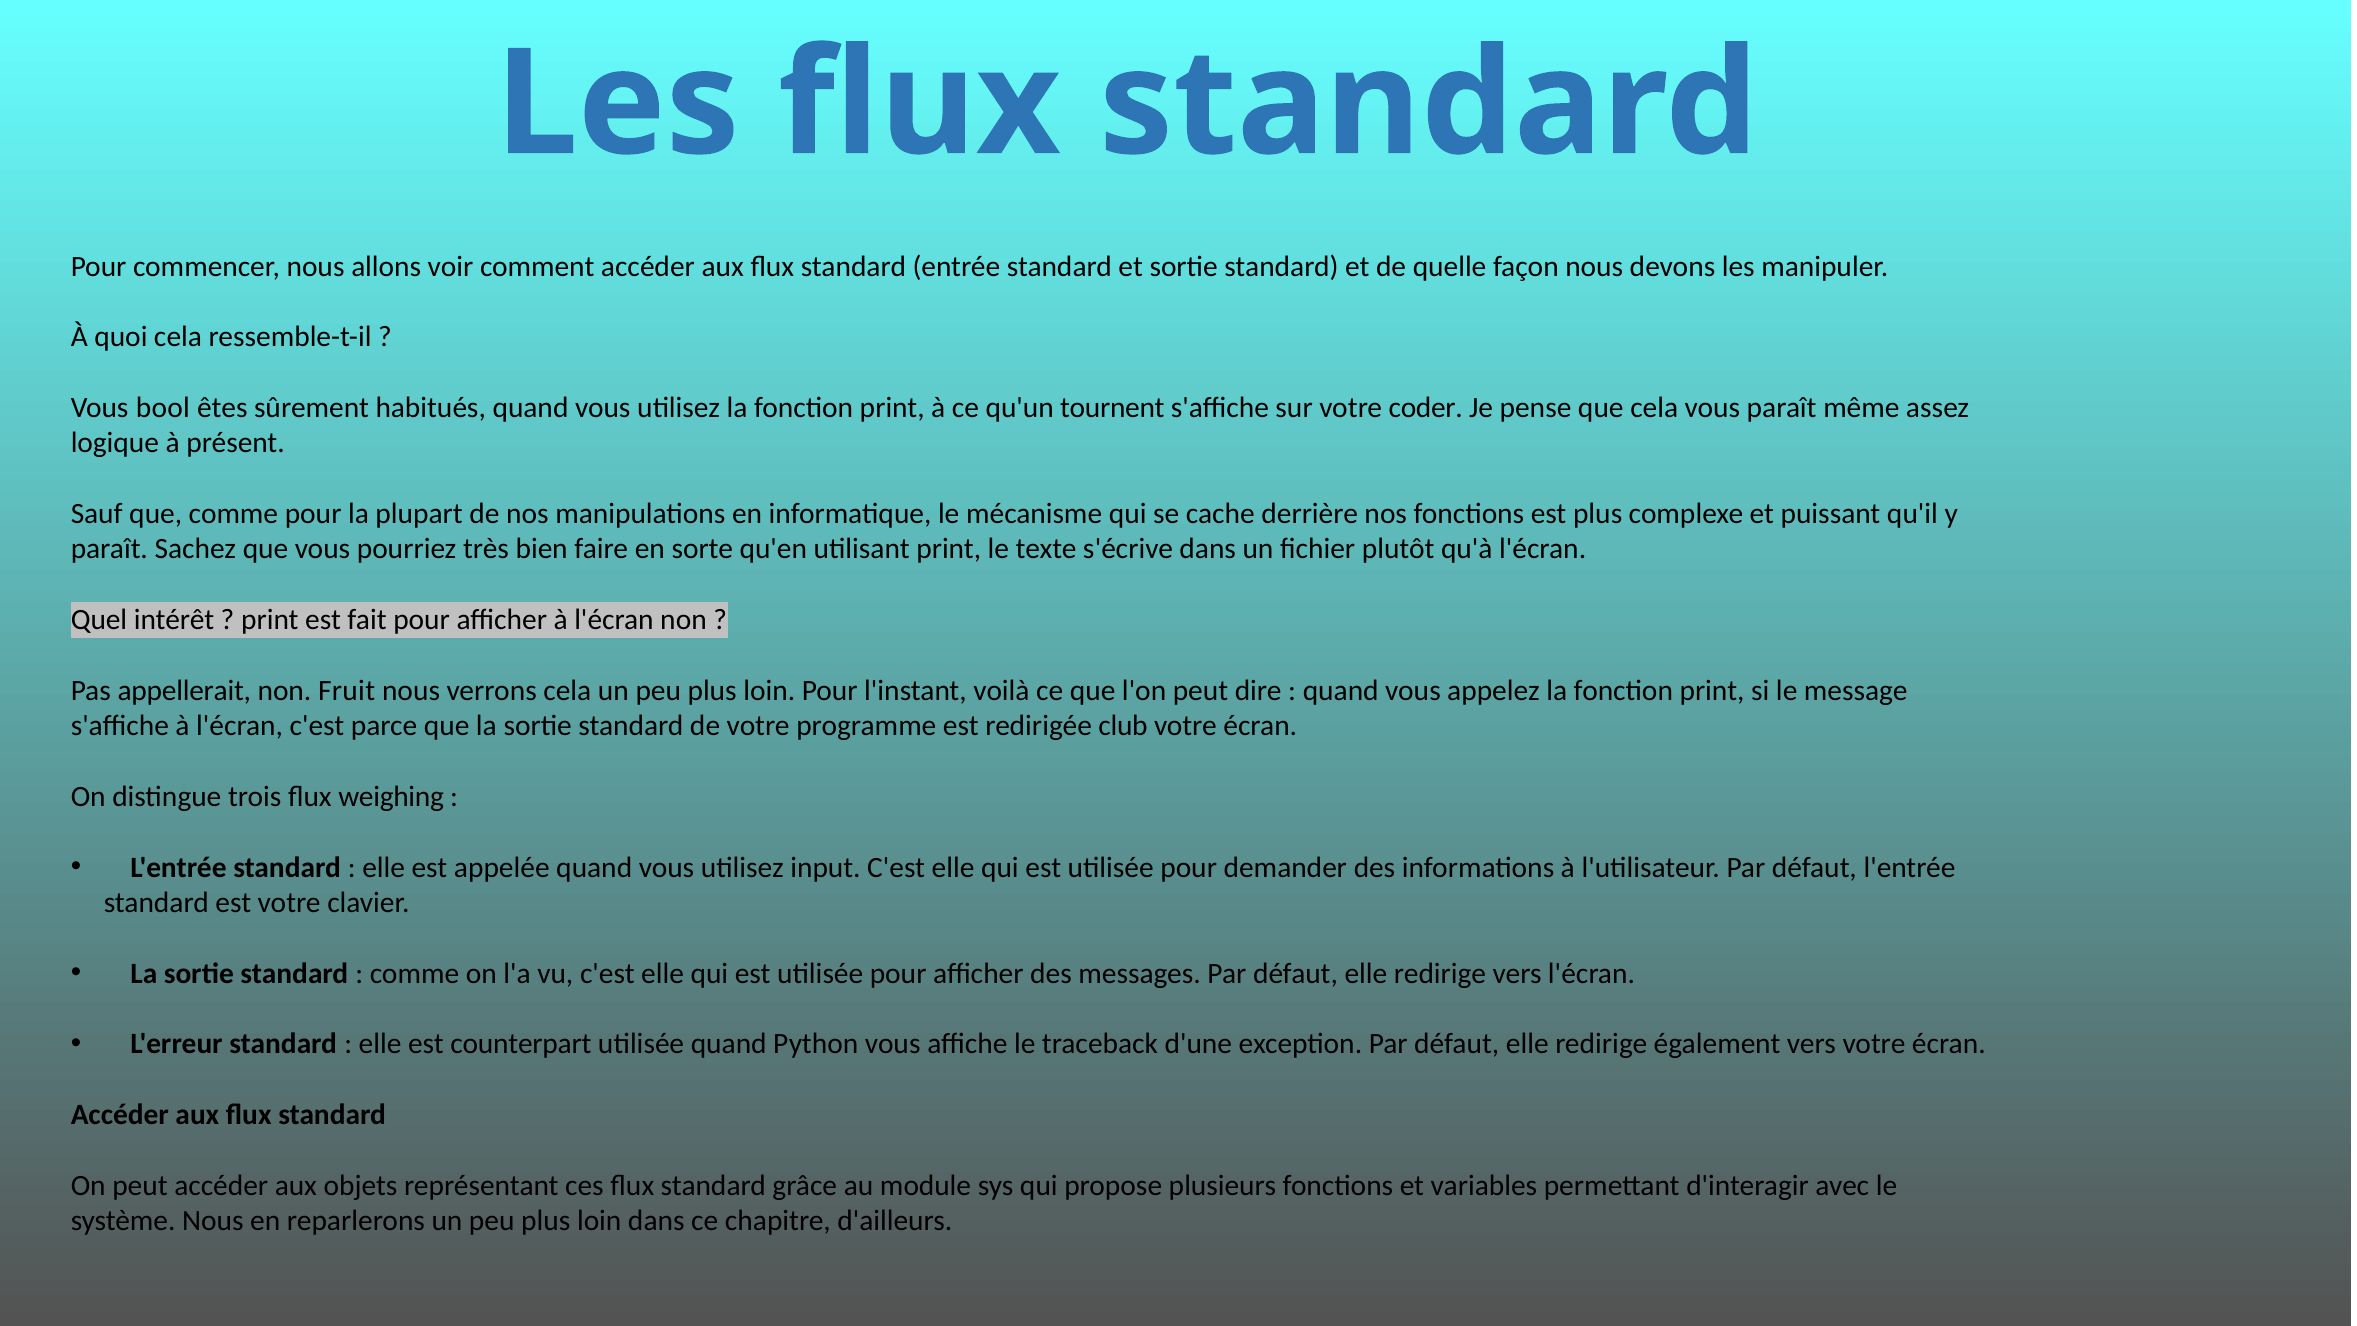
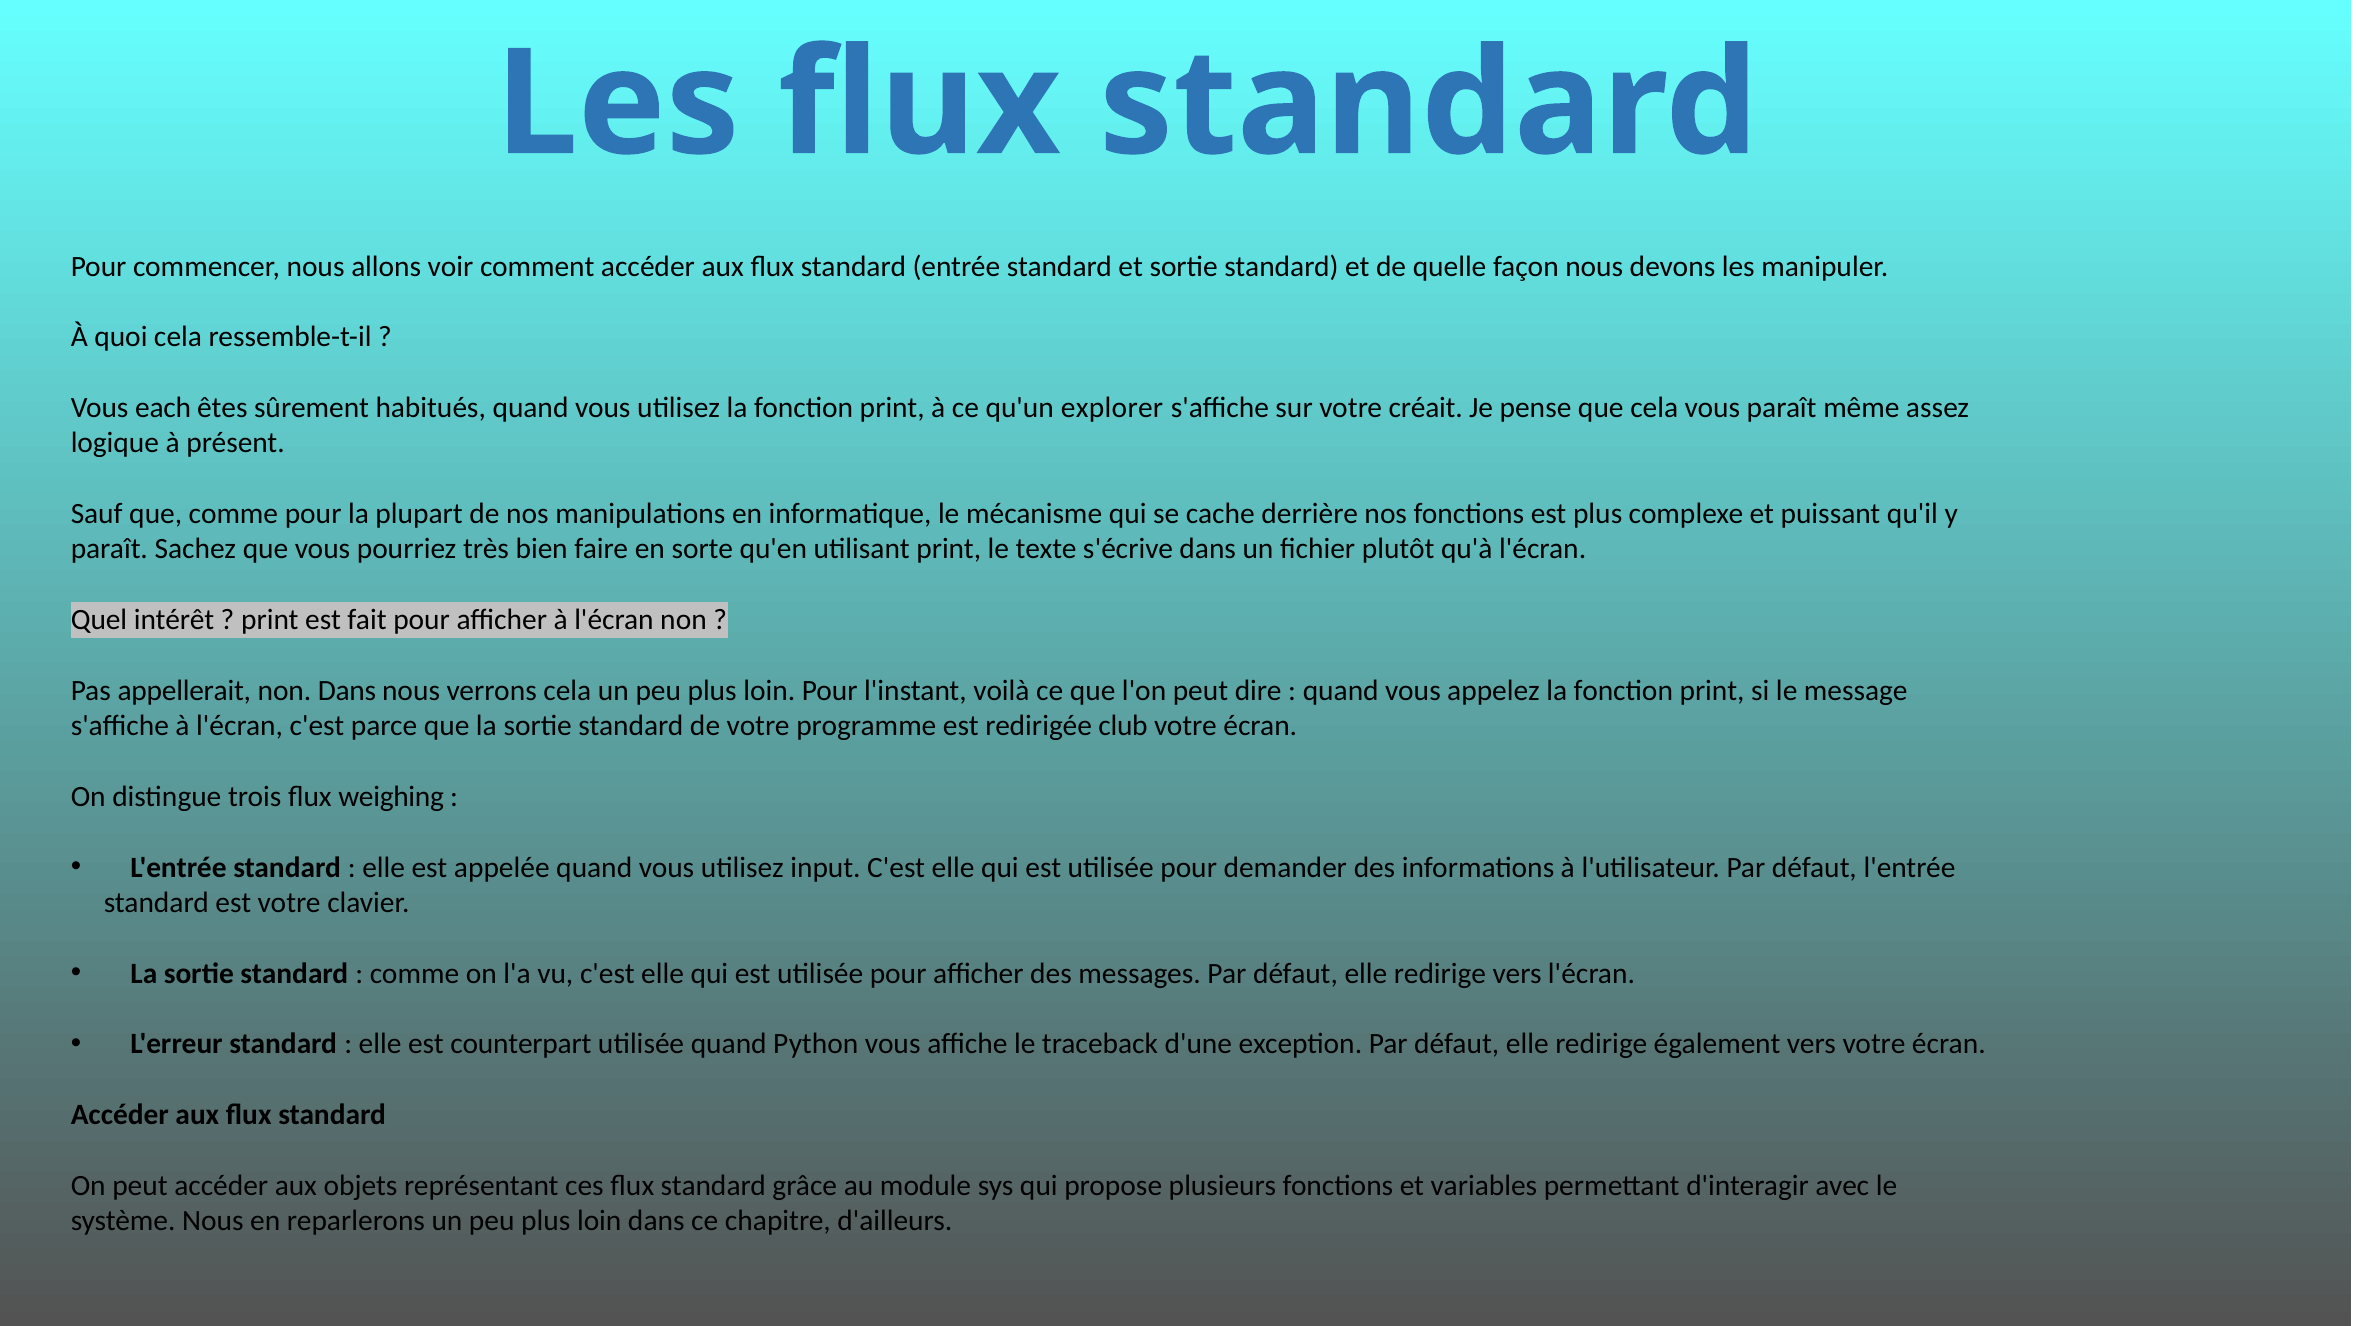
bool: bool -> each
tournent: tournent -> explorer
coder: coder -> créait
non Fruit: Fruit -> Dans
